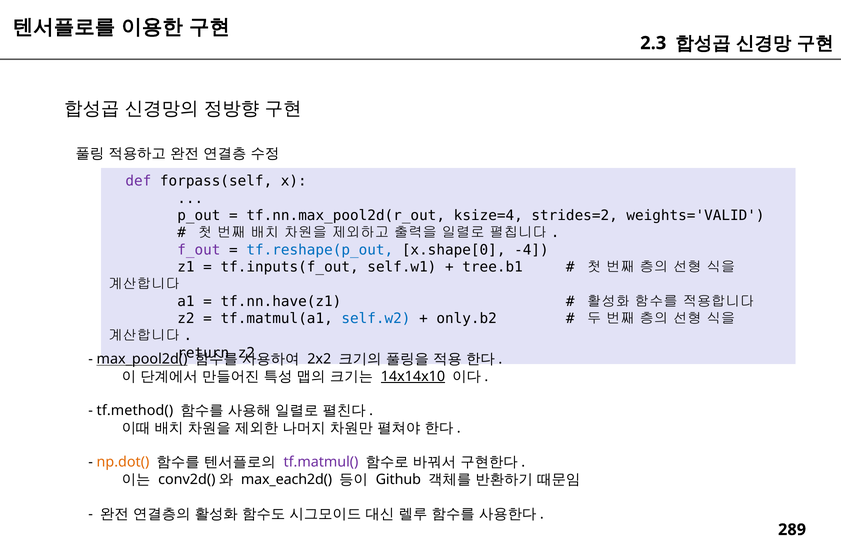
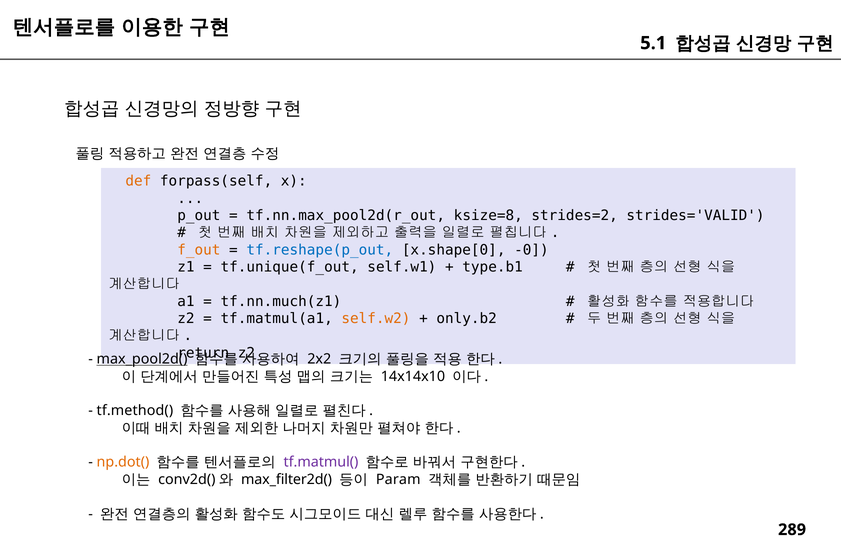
2.3: 2.3 -> 5.1
def colour: purple -> orange
ksize=4: ksize=4 -> ksize=8
weights='VALID: weights='VALID -> strides='VALID
f_out colour: purple -> orange
-4: -4 -> -0
tf.inputs(f_out: tf.inputs(f_out -> tf.unique(f_out
tree.b1: tree.b1 -> type.b1
tf.nn.have(z1: tf.nn.have(z1 -> tf.nn.much(z1
self.w2 colour: blue -> orange
14x14x10 underline: present -> none
max_each2d(: max_each2d( -> max_filter2d(
Github: Github -> Param
